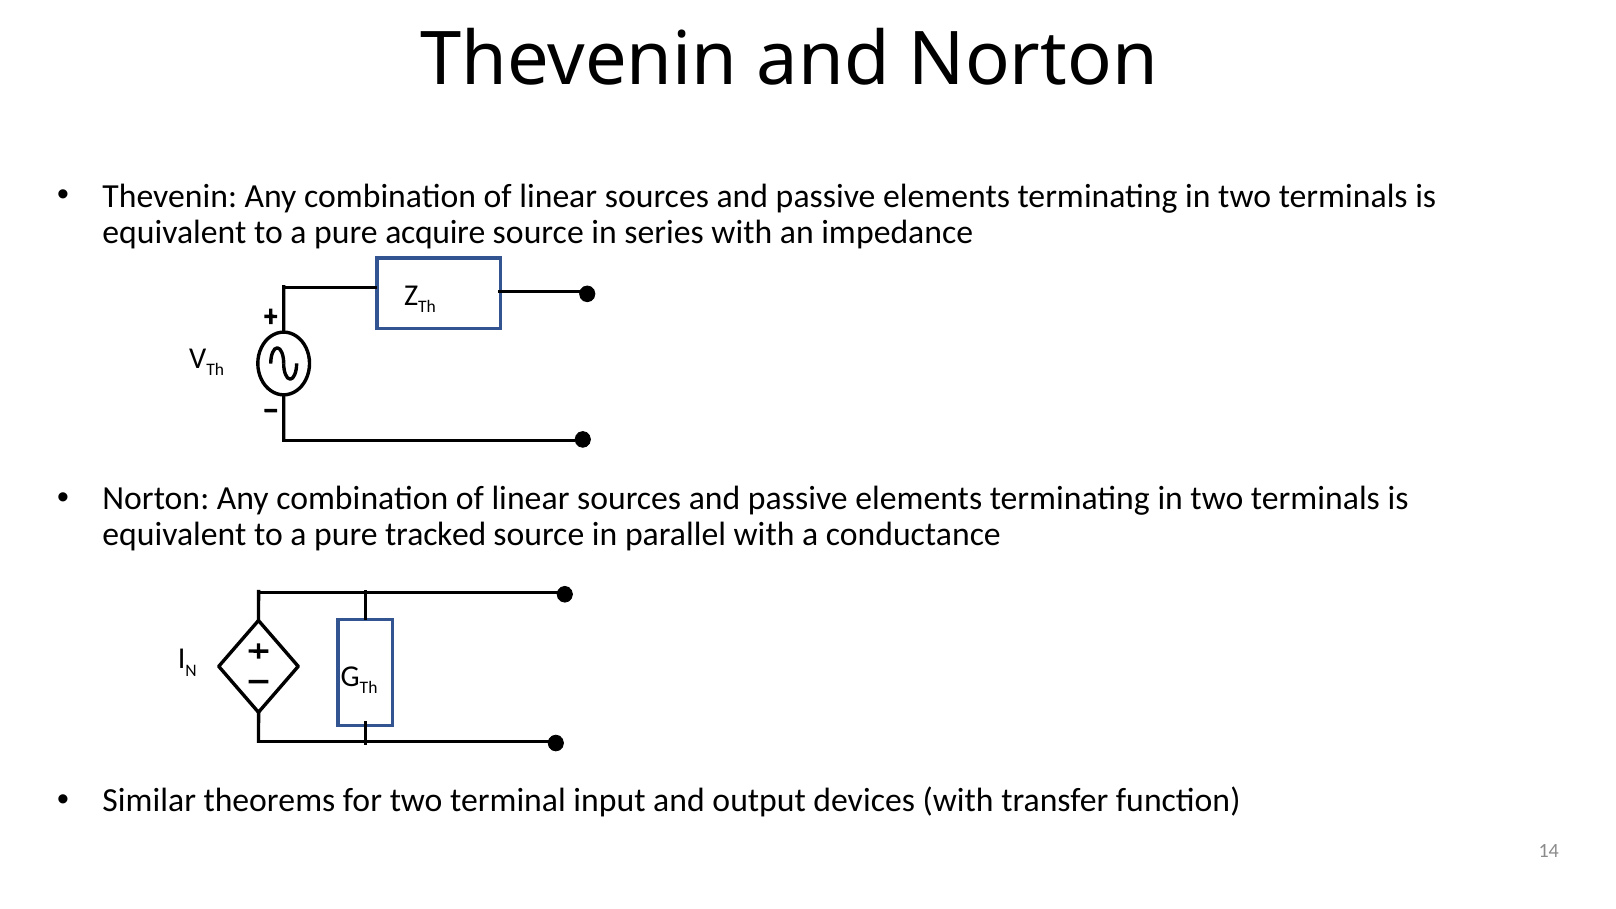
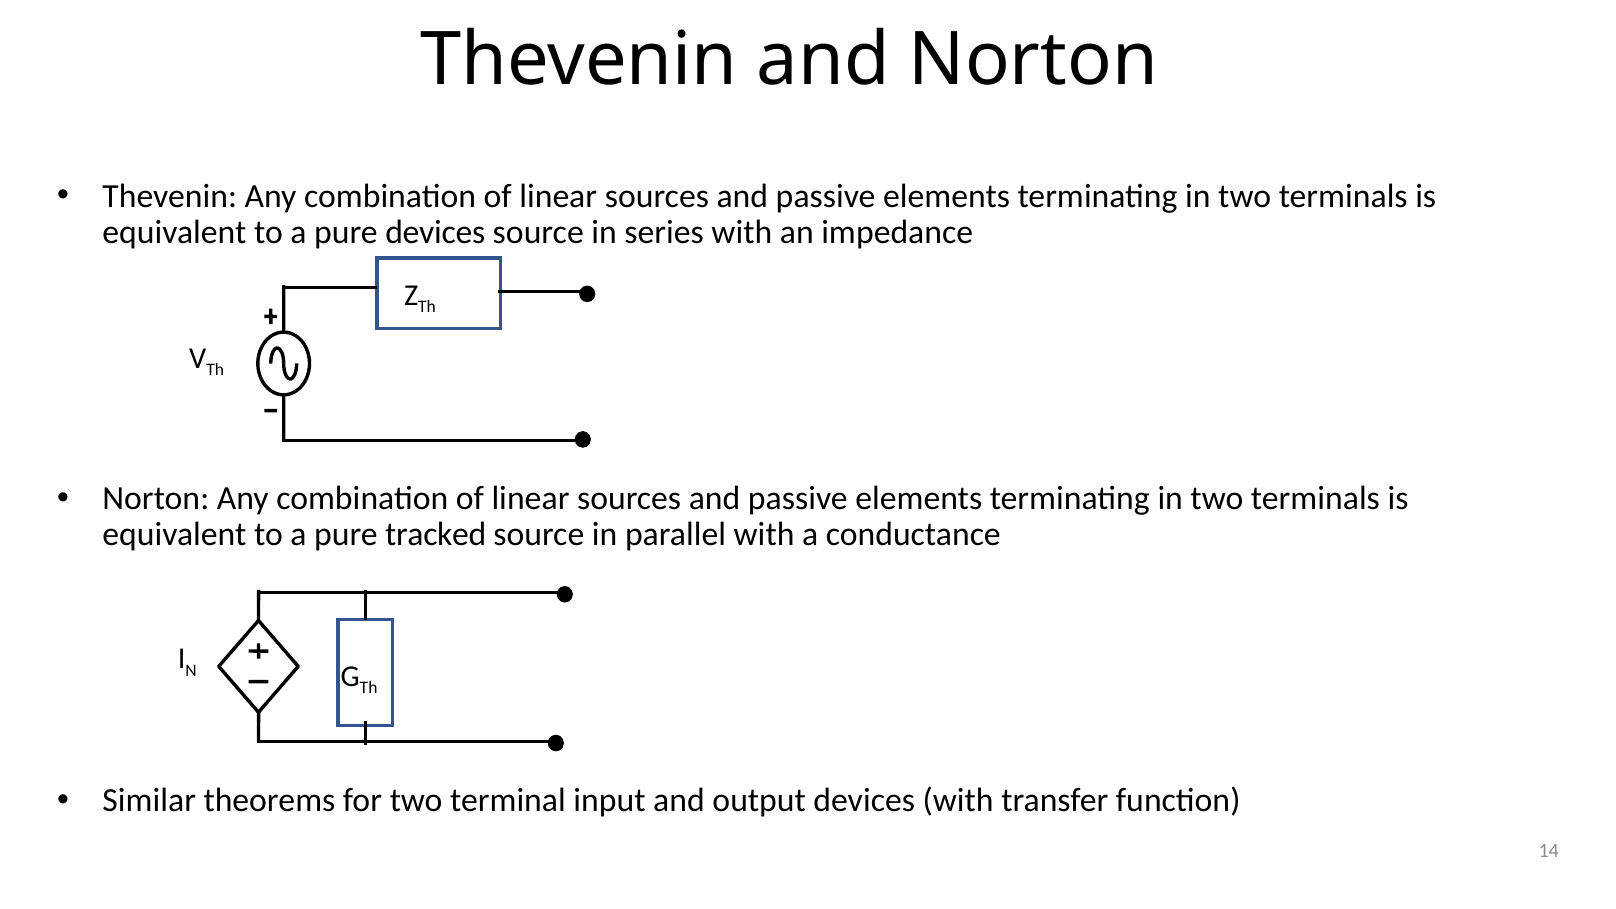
pure acquire: acquire -> devices
